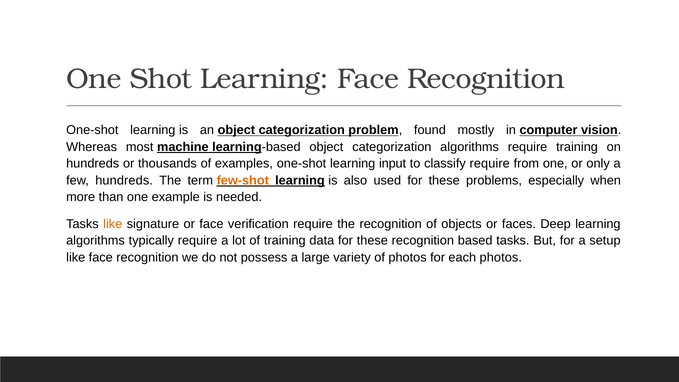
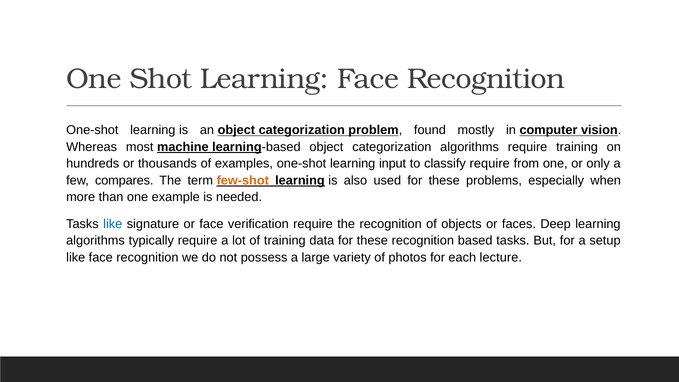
few hundreds: hundreds -> compares
like at (113, 224) colour: orange -> blue
each photos: photos -> lecture
